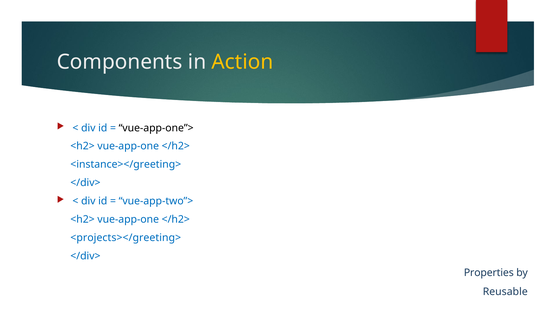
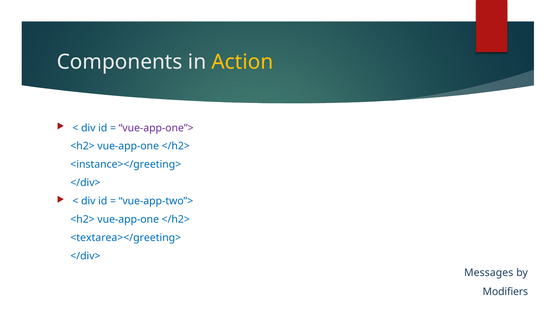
vue-app-one”> colour: black -> purple
<projects></greeting>: <projects></greeting> -> <textarea></greeting>
Properties: Properties -> Messages
Reusable: Reusable -> Modifiers
